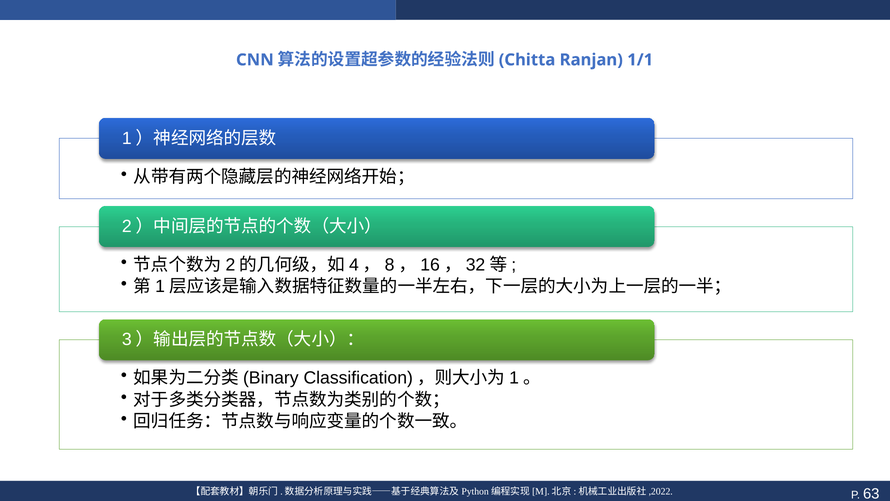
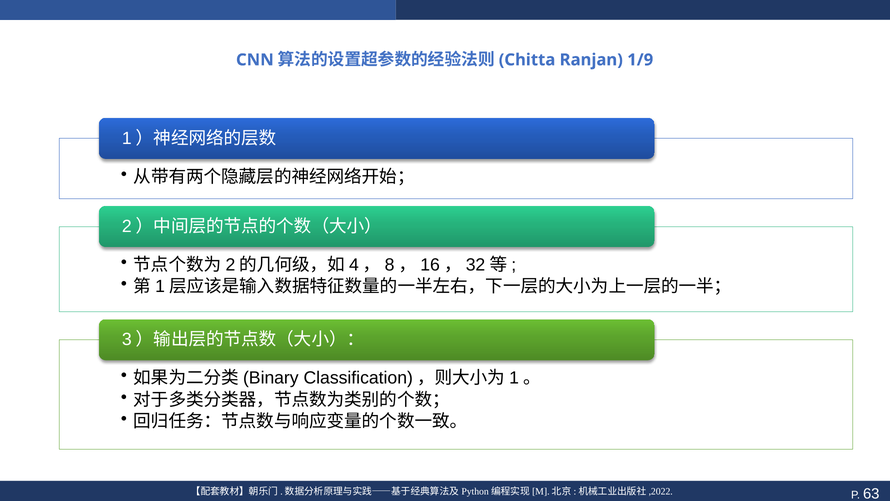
1/1: 1/1 -> 1/9
